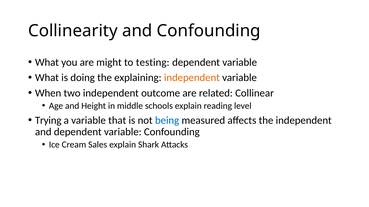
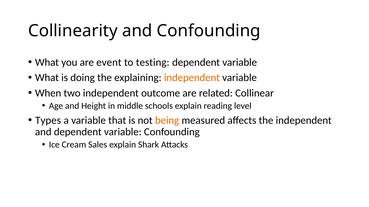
might: might -> event
Trying: Trying -> Types
being colour: blue -> orange
